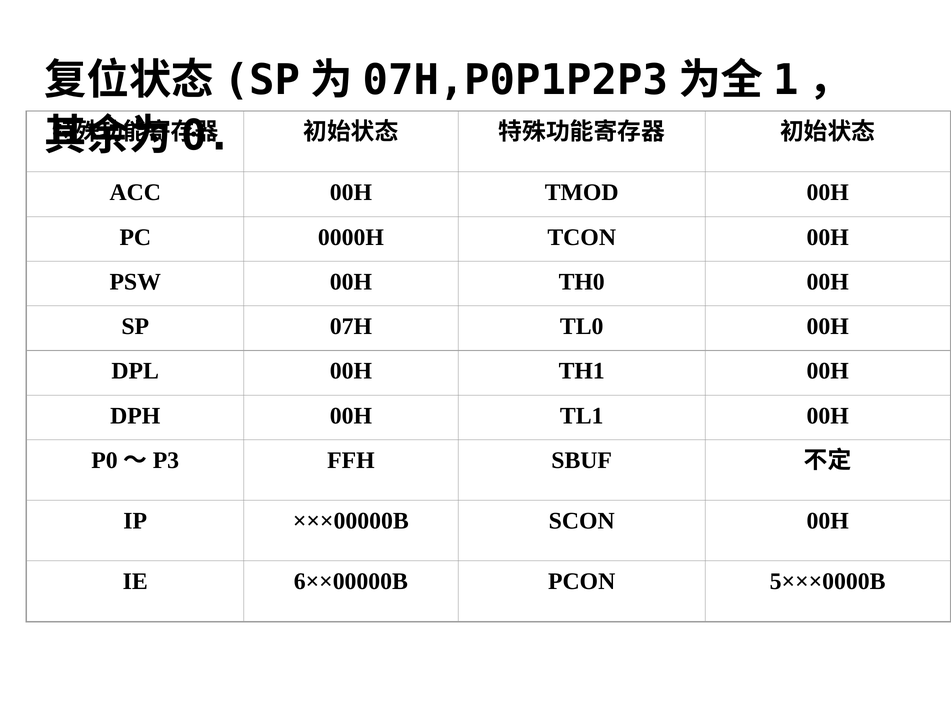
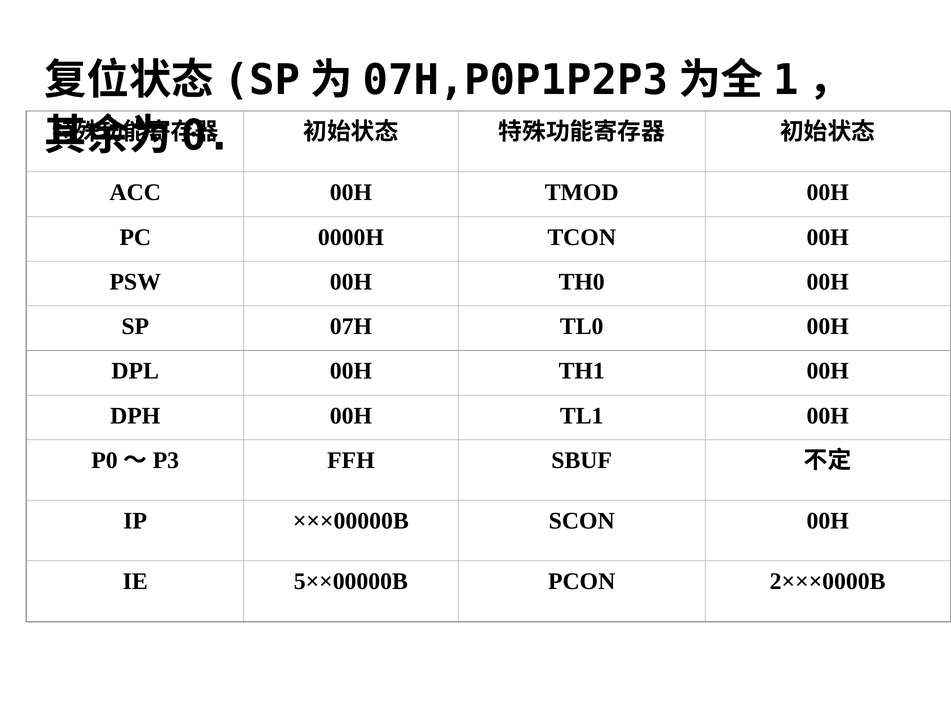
6××00000B: 6××00000B -> 5××00000B
5×××0000B: 5×××0000B -> 2×××0000B
